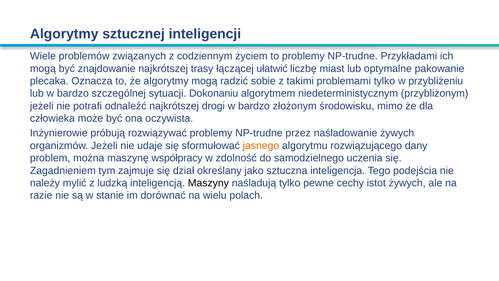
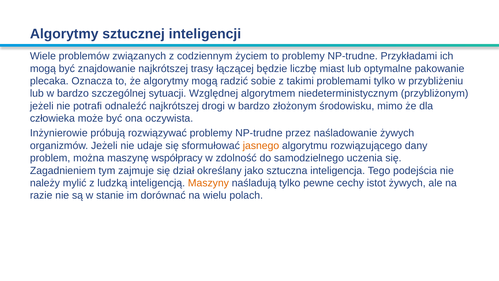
ułatwić: ułatwić -> będzie
Dokonaniu: Dokonaniu -> Względnej
Maszyny colour: black -> orange
